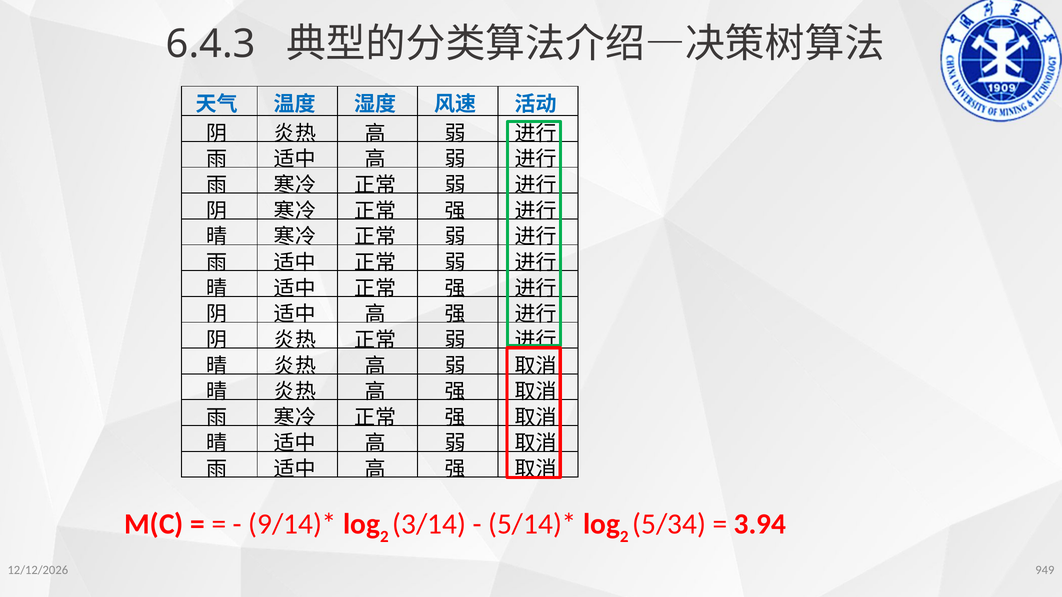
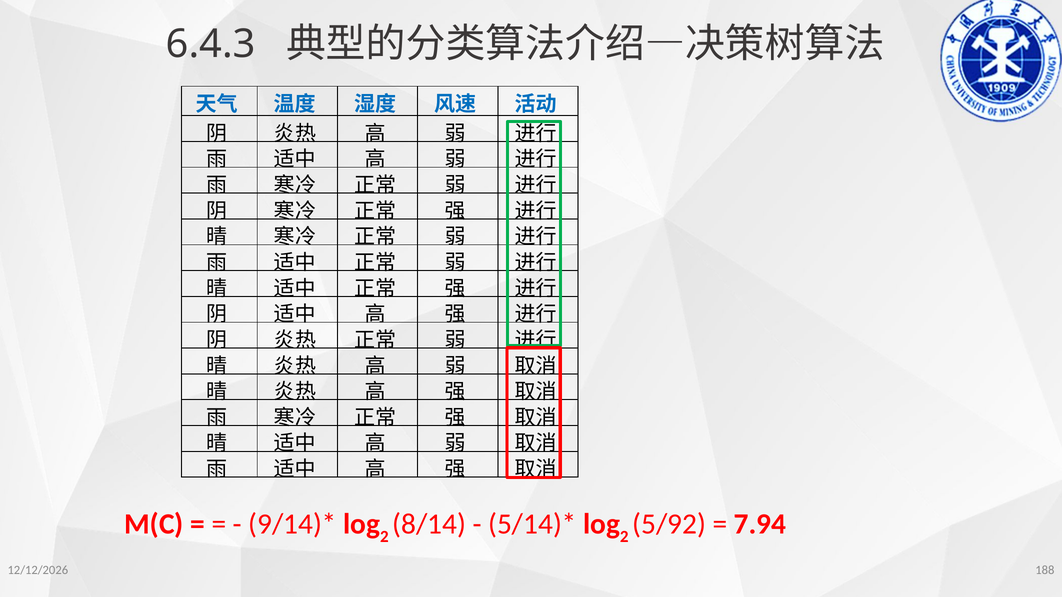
3/14: 3/14 -> 8/14
5/34: 5/34 -> 5/92
3.94: 3.94 -> 7.94
949: 949 -> 188
